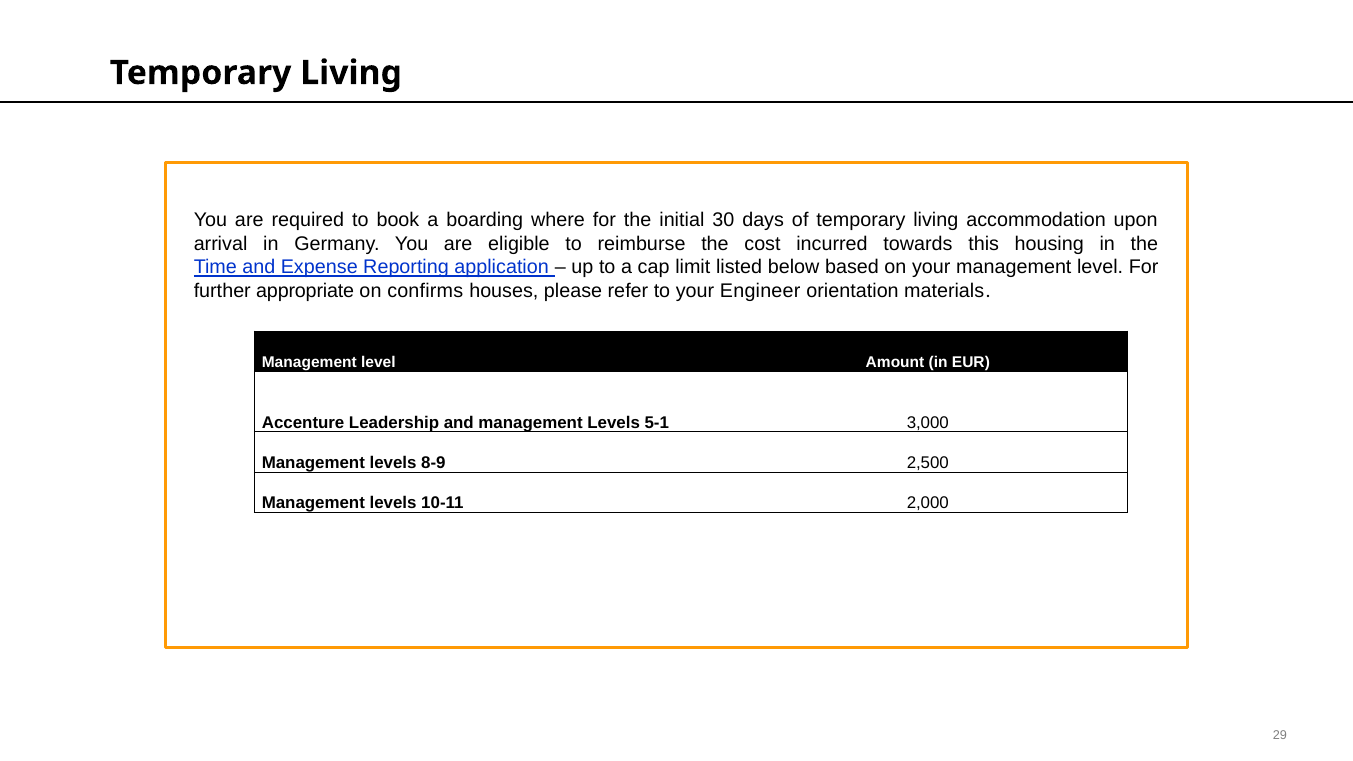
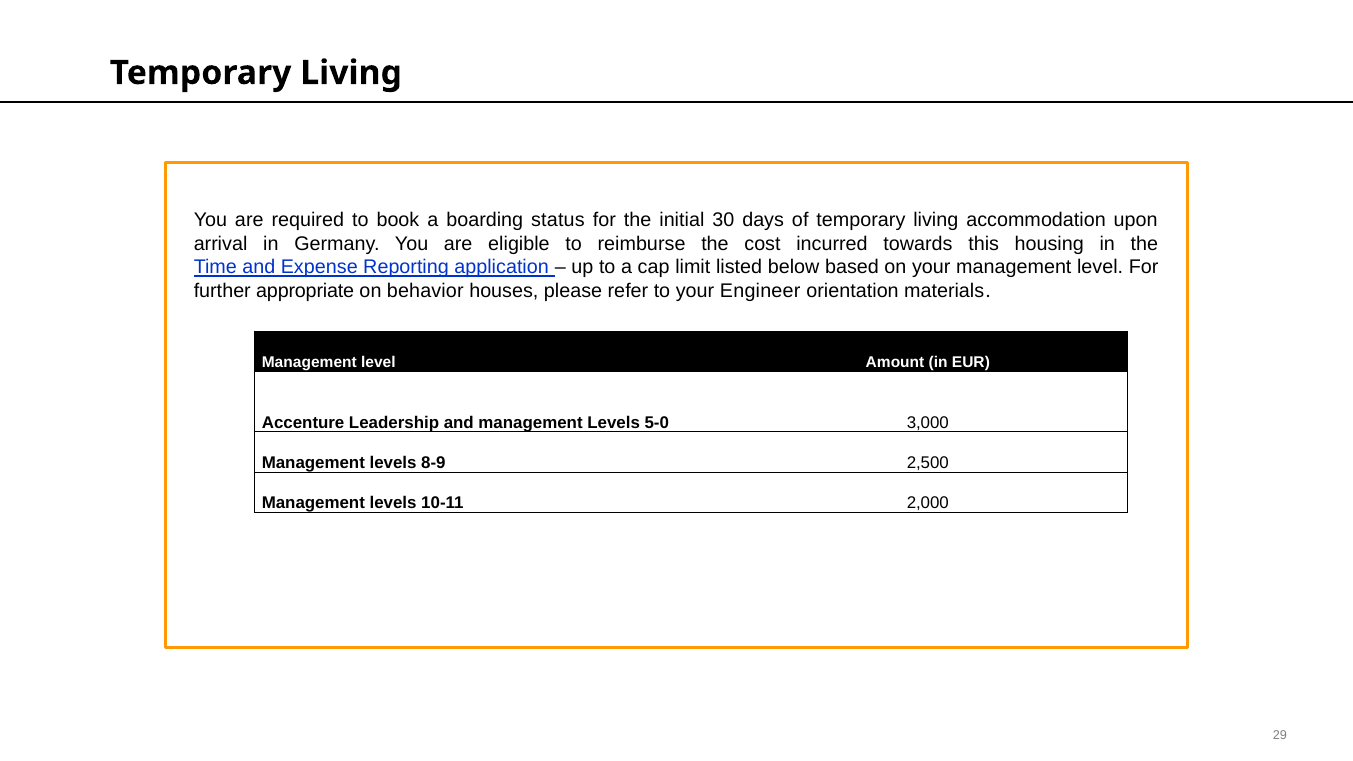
where: where -> status
confirms: confirms -> behavior
5-1: 5-1 -> 5-0
